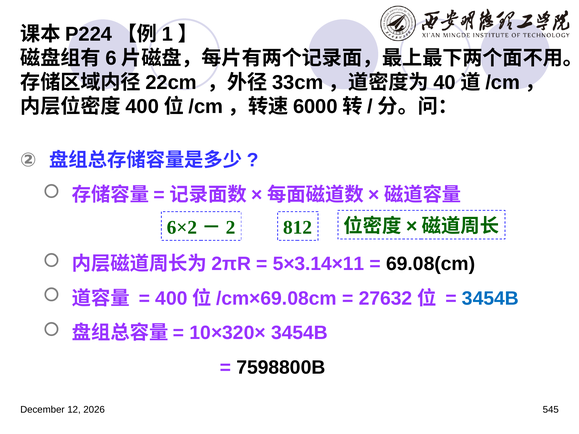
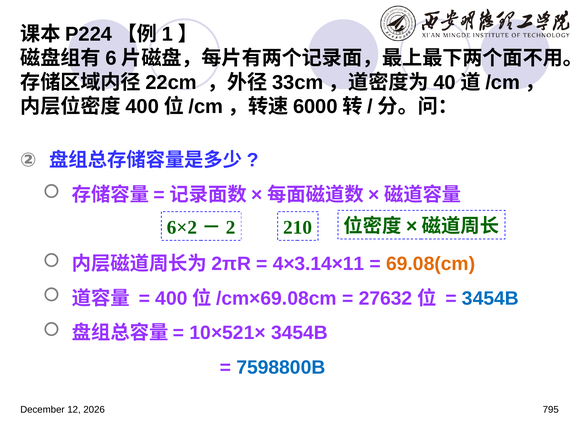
812: 812 -> 210
5×3.14×11: 5×3.14×11 -> 4×3.14×11
69.08(cm colour: black -> orange
10×320×: 10×320× -> 10×521×
7598800B colour: black -> blue
545: 545 -> 795
